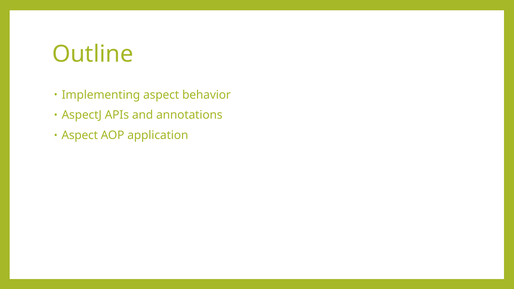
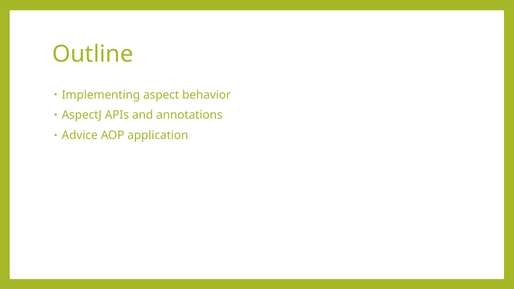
Aspect at (80, 135): Aspect -> Advice
